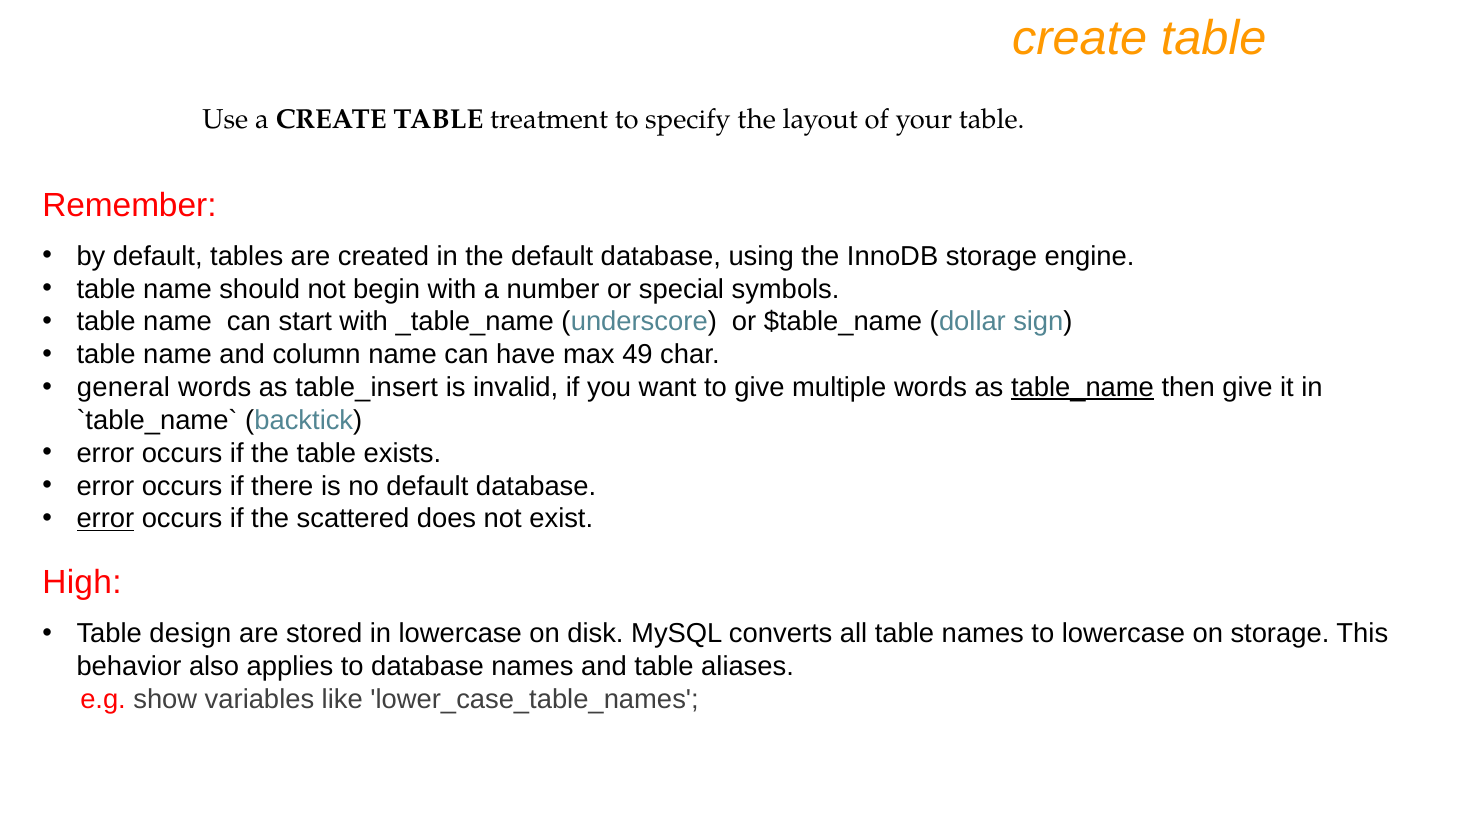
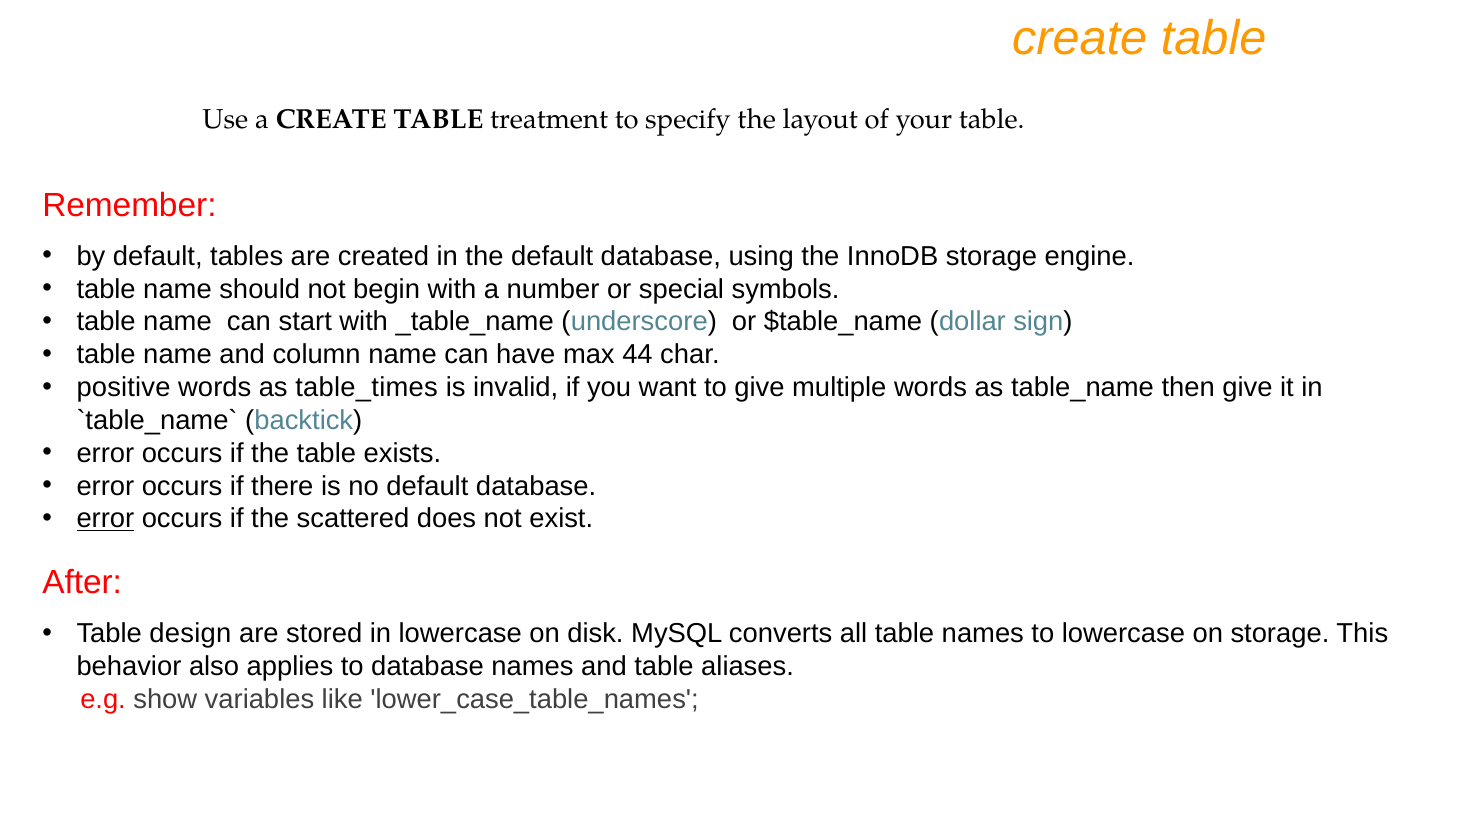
49: 49 -> 44
general: general -> positive
table_insert: table_insert -> table_times
table_name underline: present -> none
High: High -> After
